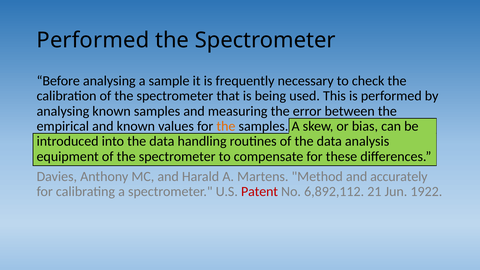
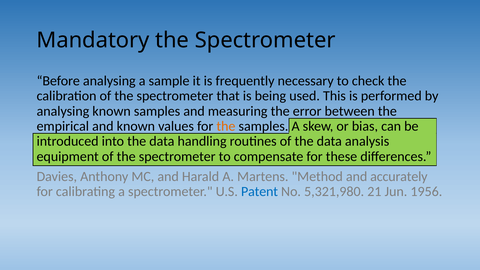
Performed at (93, 40): Performed -> Mandatory
Patent colour: red -> blue
6,892,112: 6,892,112 -> 5,321,980
1922: 1922 -> 1956
